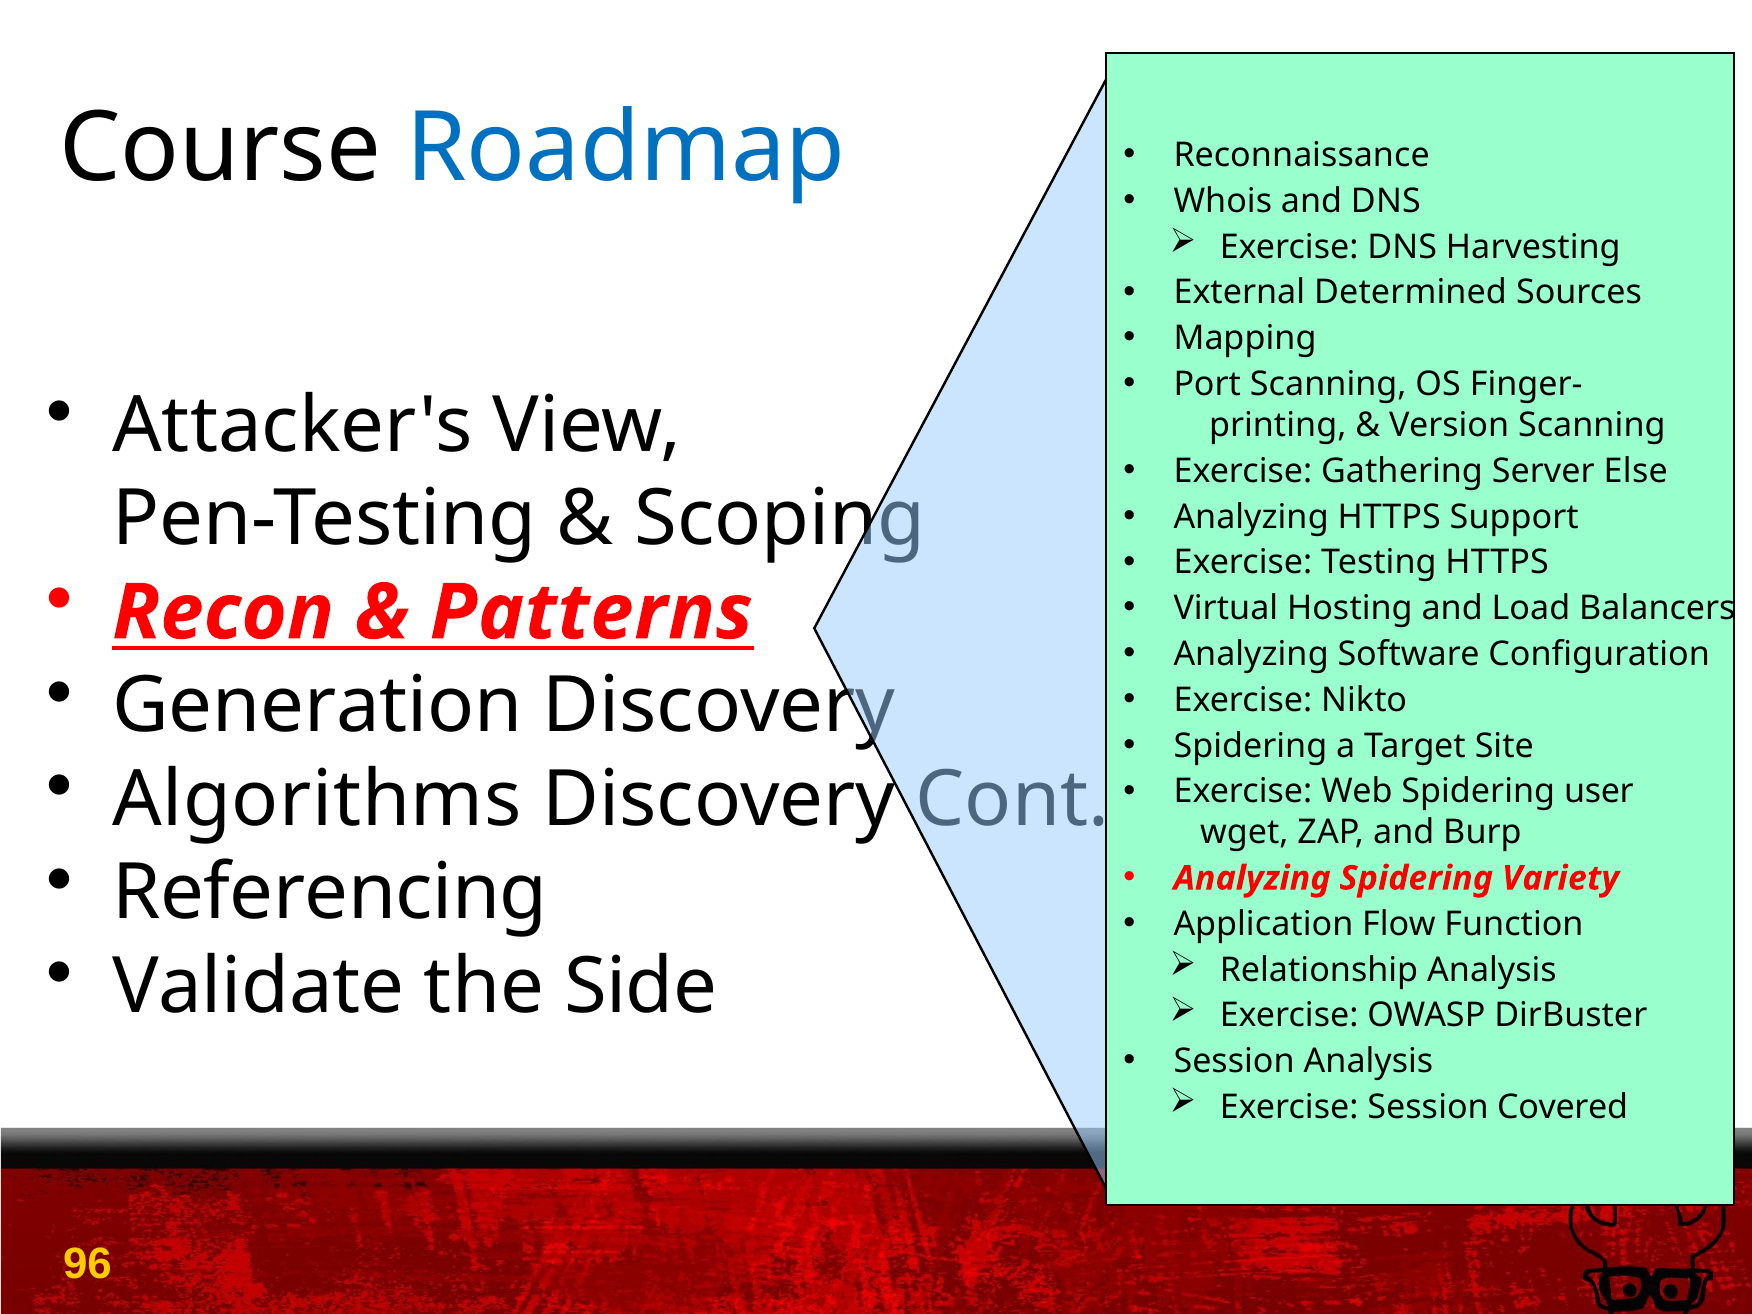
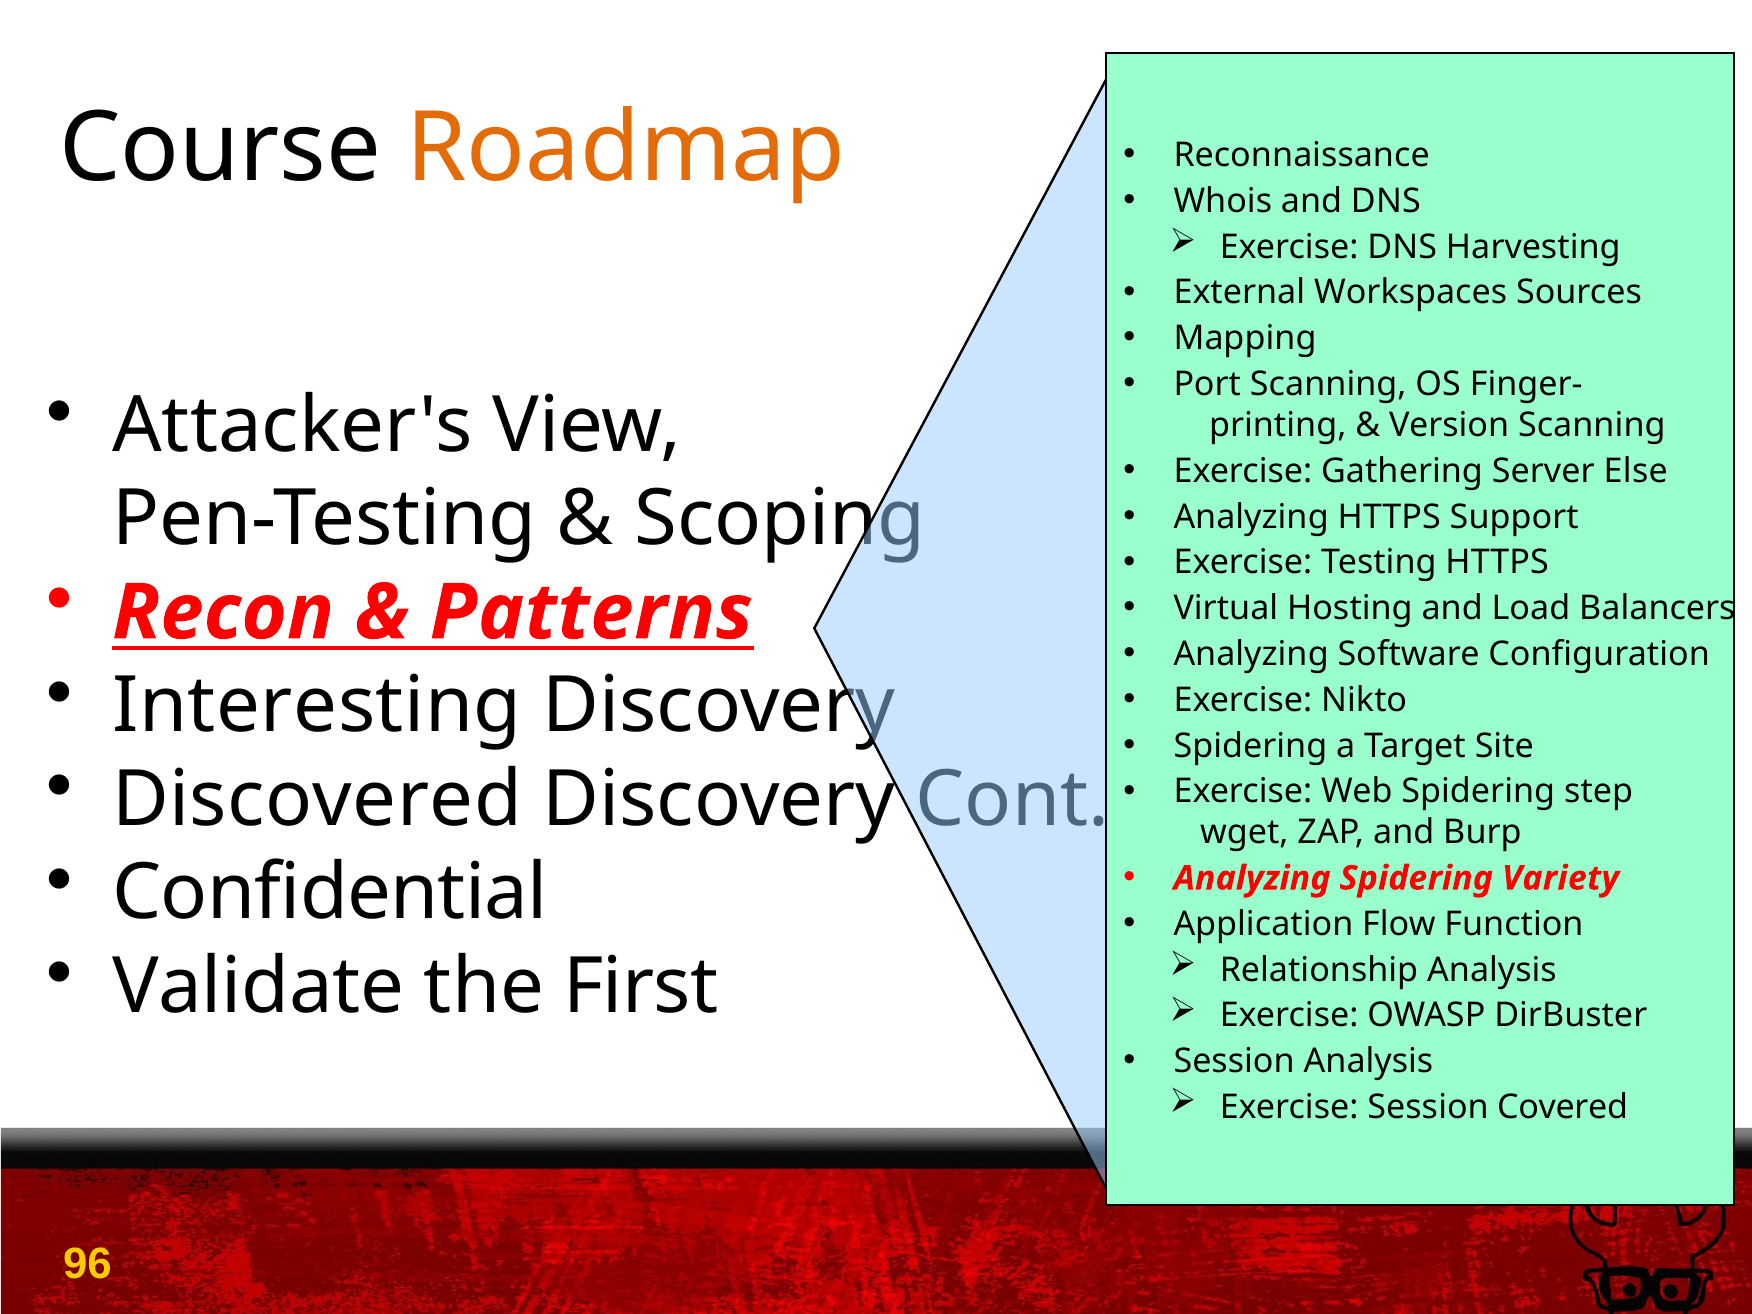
Roadmap colour: blue -> orange
Determined: Determined -> Workspaces
Generation: Generation -> Interesting
Algorithms: Algorithms -> Discovered
user: user -> step
Referencing: Referencing -> Confidential
Side: Side -> First
